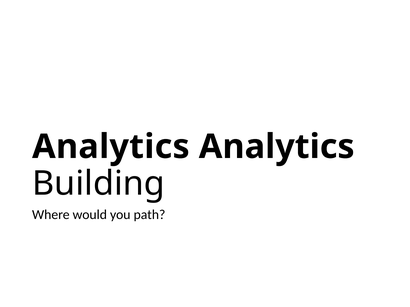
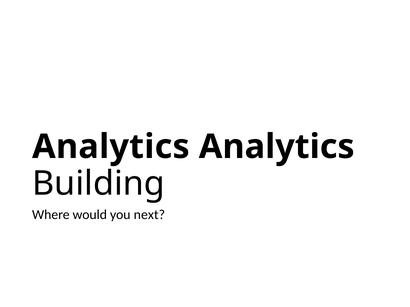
path: path -> next
